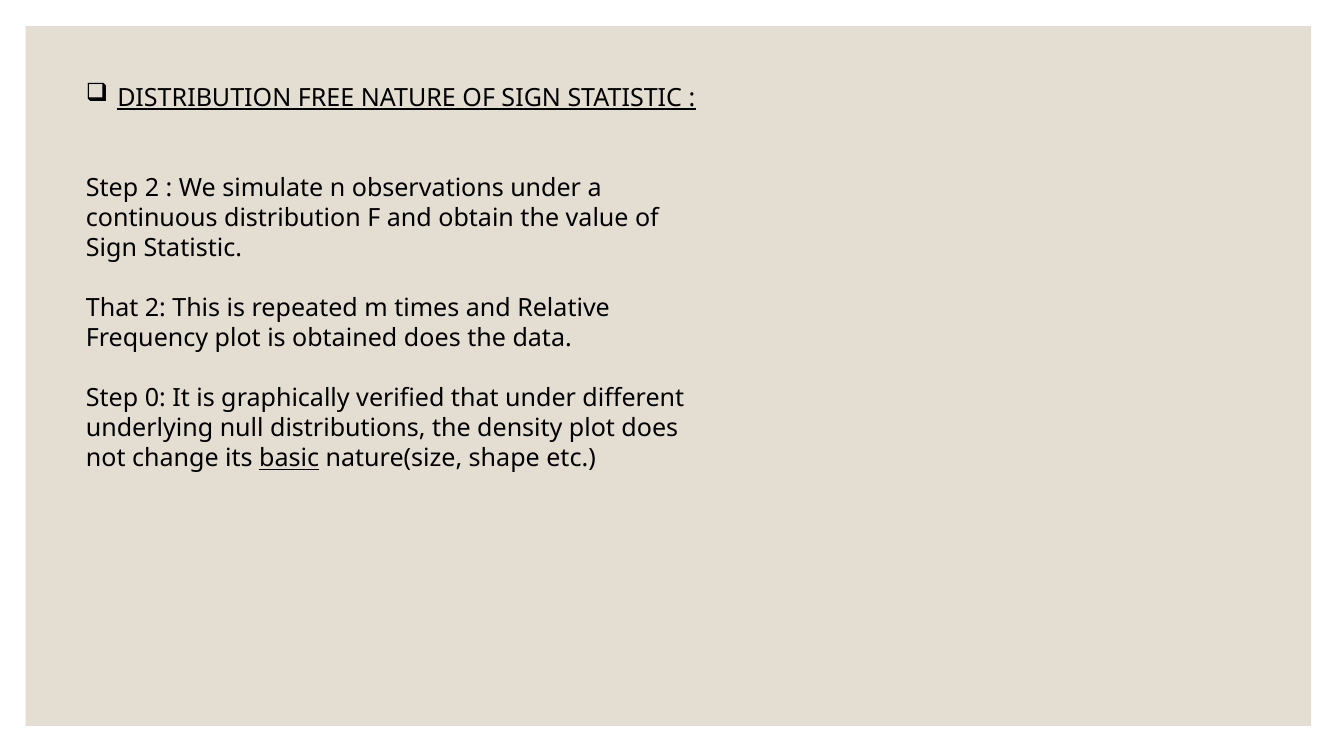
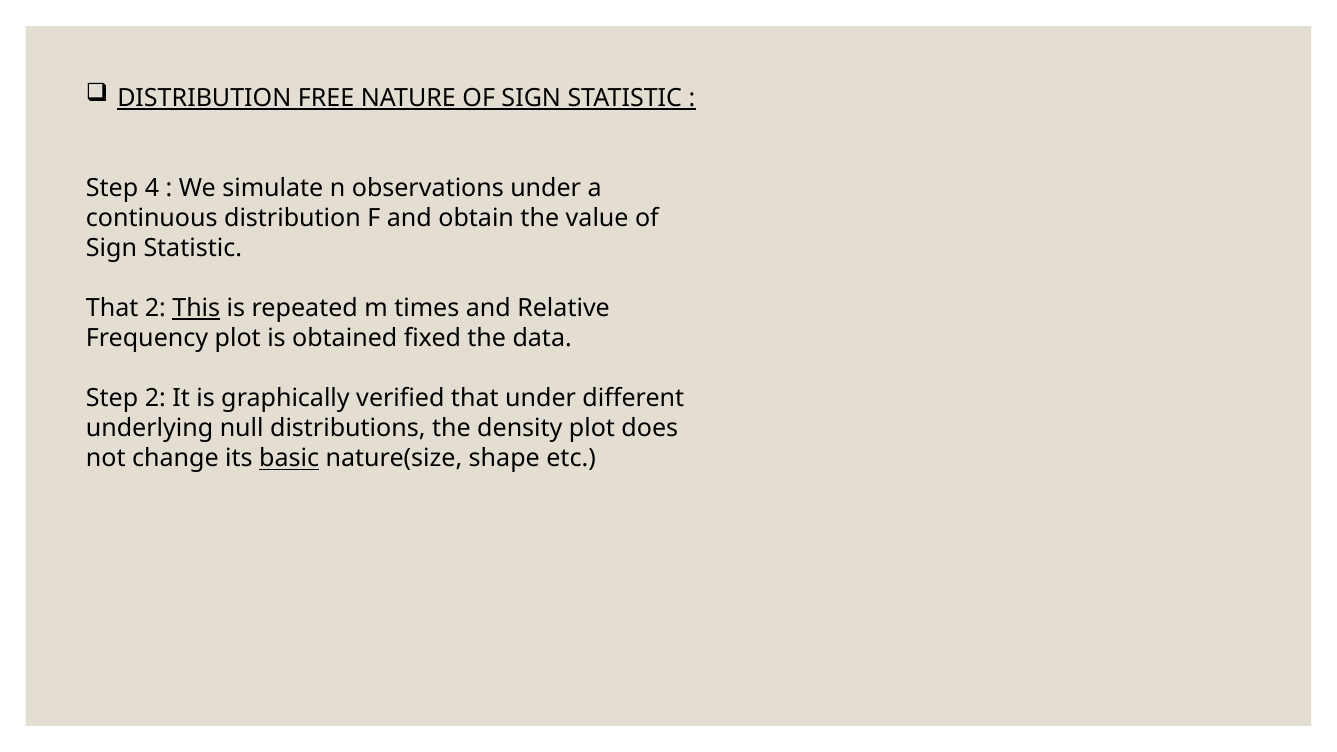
Step 2: 2 -> 4
This underline: none -> present
obtained does: does -> fixed
Step 0: 0 -> 2
